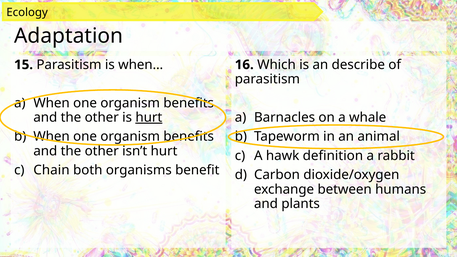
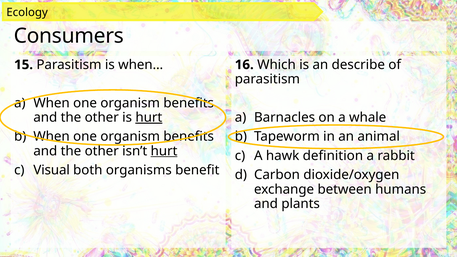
Adaptation: Adaptation -> Consumers
hurt at (164, 151) underline: none -> present
Chain: Chain -> Visual
